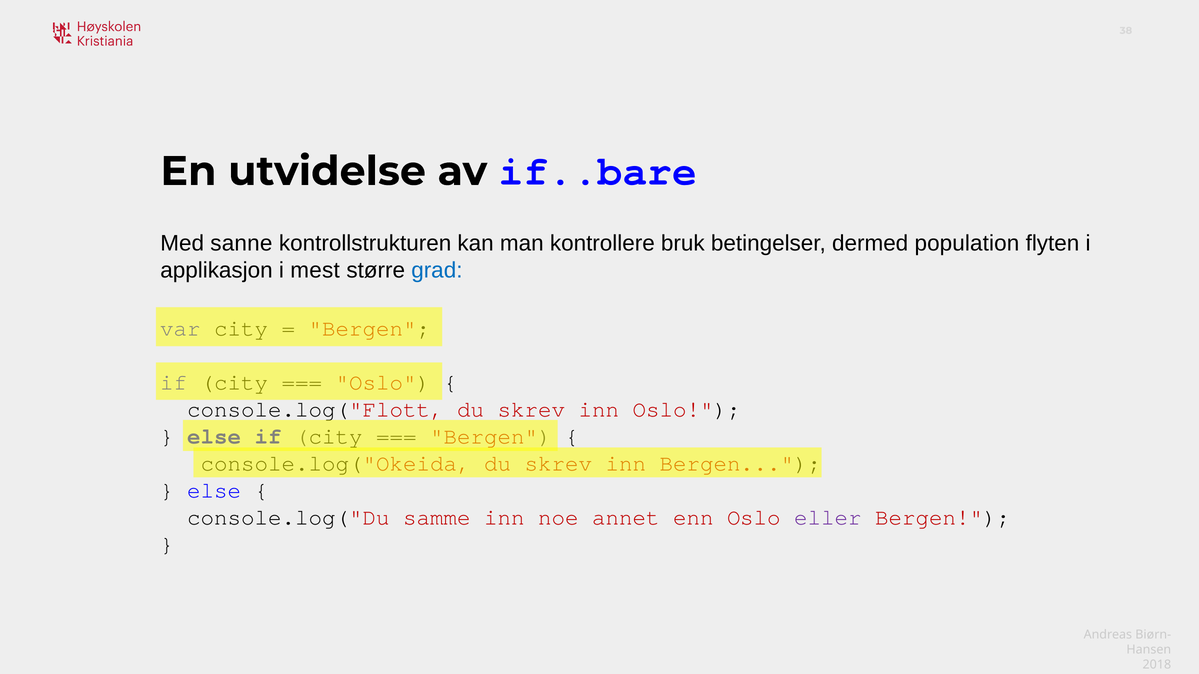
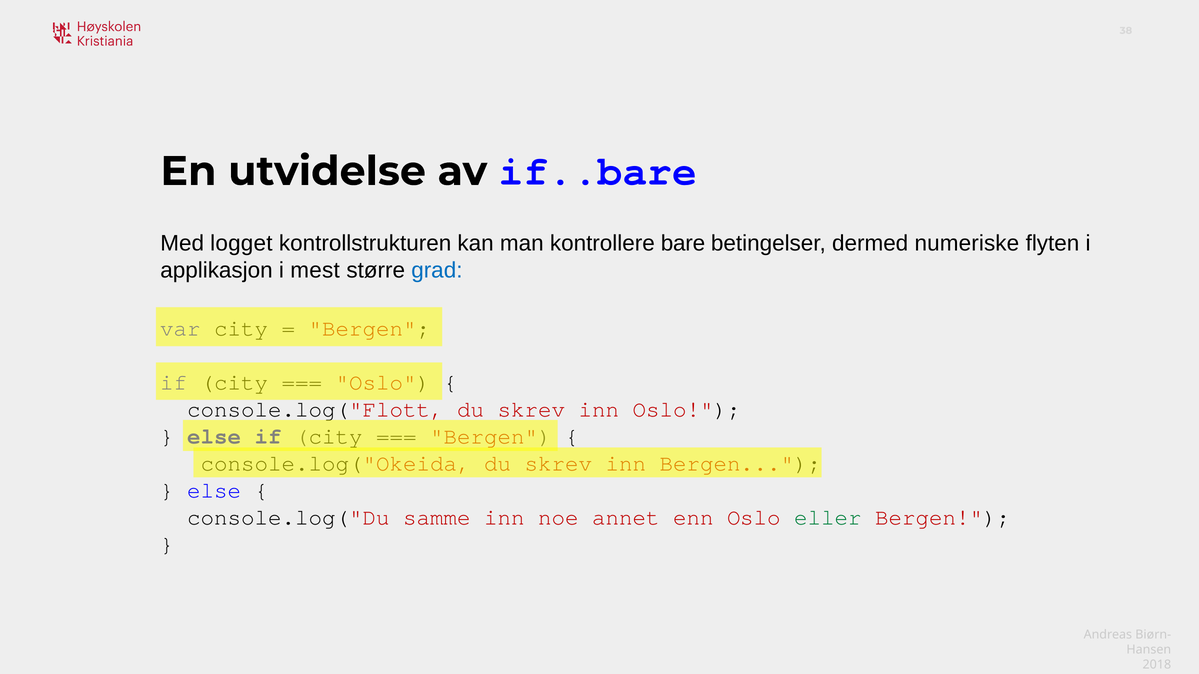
sanne: sanne -> logget
bruk: bruk -> bare
population: population -> numeriske
eller colour: purple -> green
